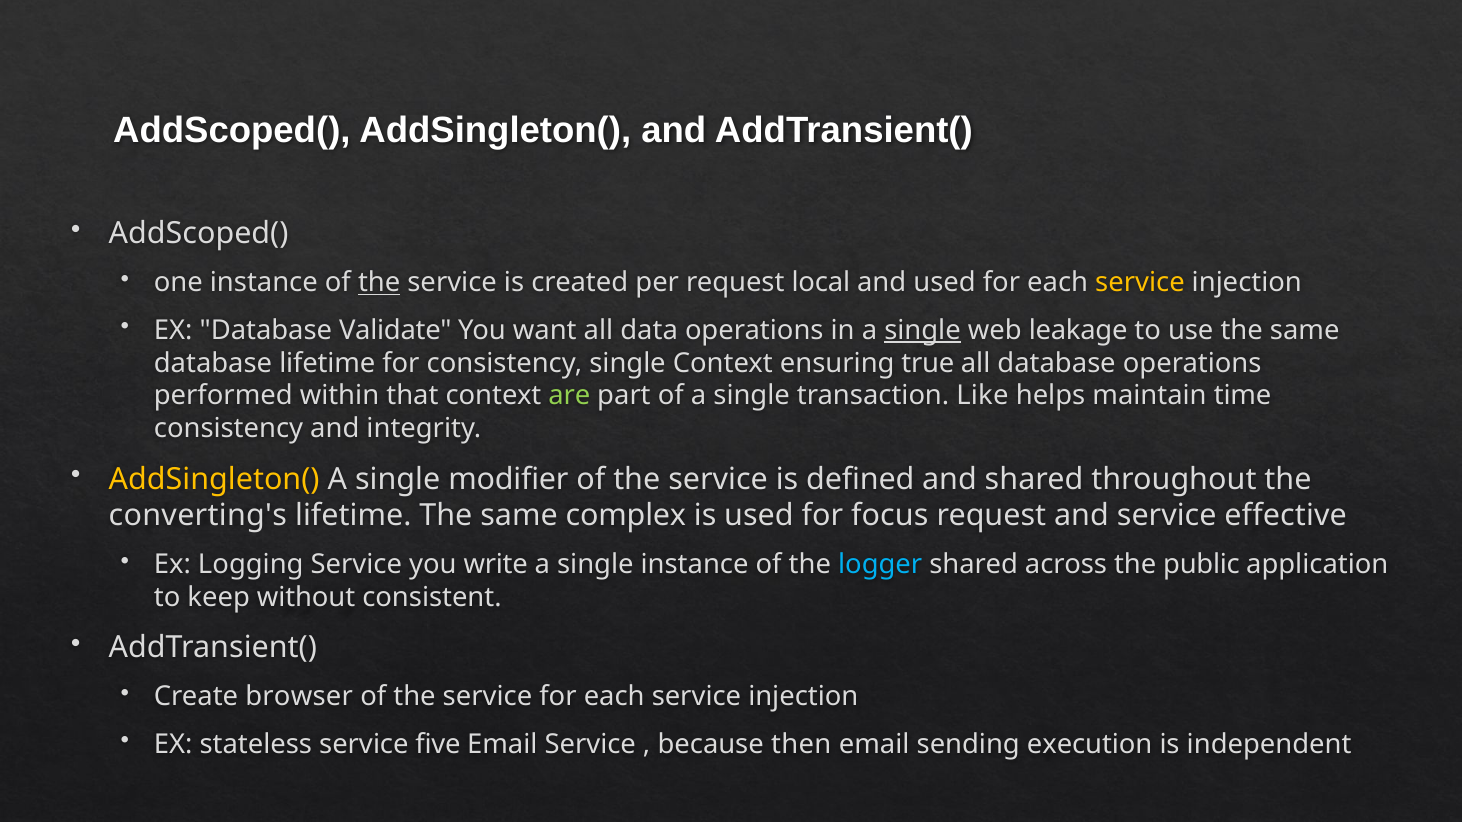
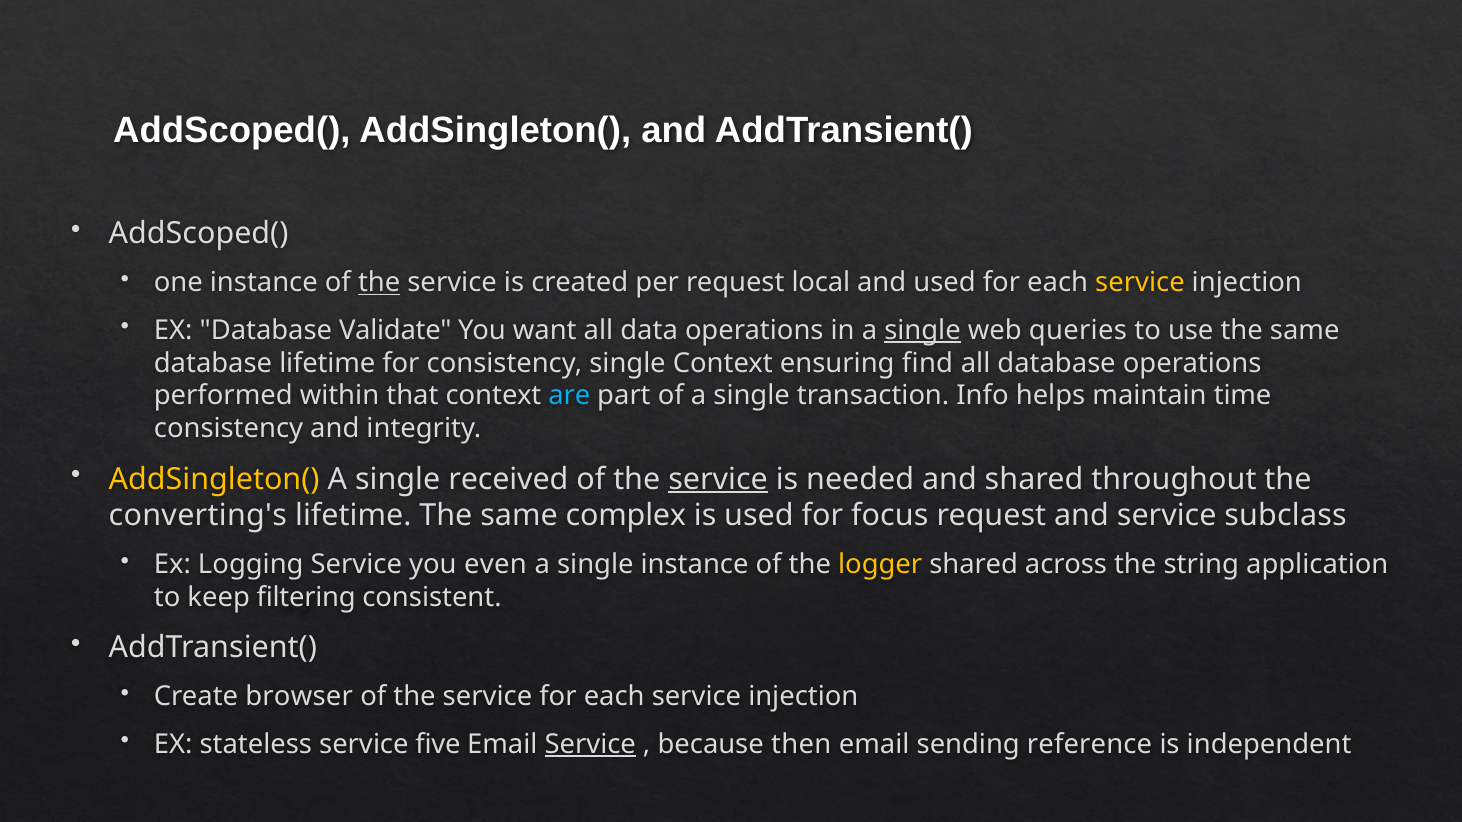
leakage: leakage -> queries
true: true -> find
are colour: light green -> light blue
Like: Like -> Info
modifier: modifier -> received
service at (718, 479) underline: none -> present
defined: defined -> needed
effective: effective -> subclass
write: write -> even
logger colour: light blue -> yellow
public: public -> string
without: without -> filtering
Service at (590, 745) underline: none -> present
execution: execution -> reference
